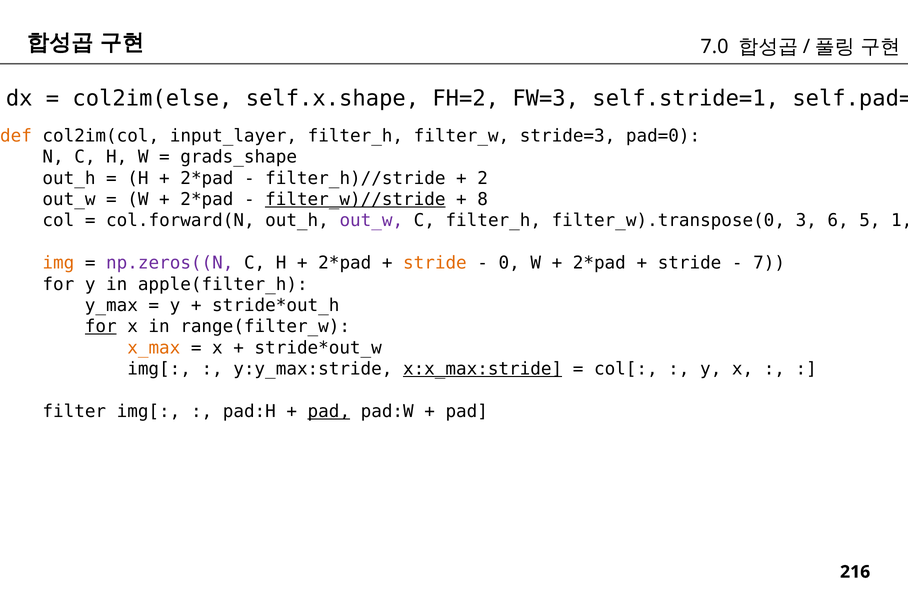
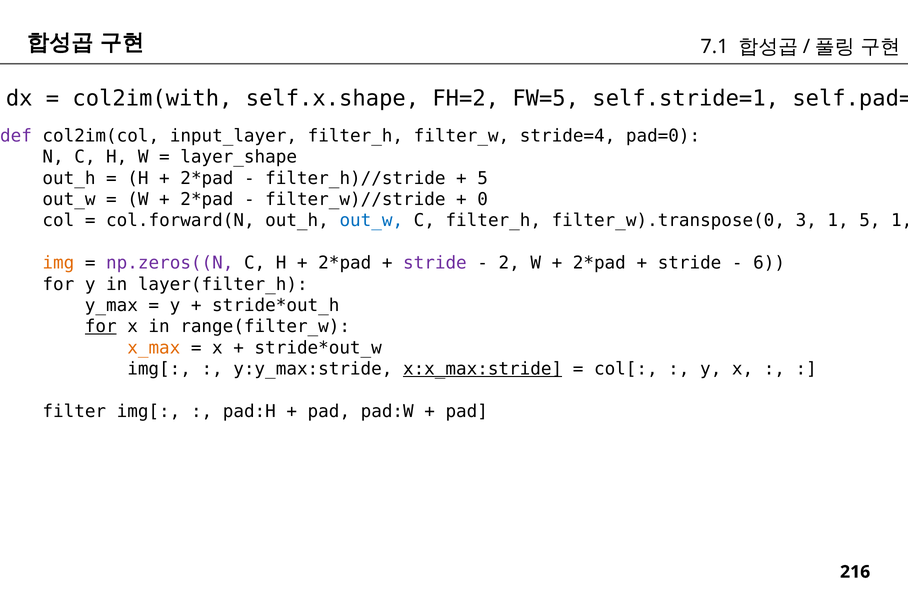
7.0: 7.0 -> 7.1
col2im(else: col2im(else -> col2im(with
FW=3: FW=3 -> FW=5
def colour: orange -> purple
stride=3: stride=3 -> stride=4
grads_shape: grads_shape -> layer_shape
2 at (483, 178): 2 -> 5
filter_w)//stride underline: present -> none
8: 8 -> 0
out_w at (371, 221) colour: purple -> blue
3 6: 6 -> 1
stride at (435, 263) colour: orange -> purple
0 at (509, 263): 0 -> 2
7: 7 -> 6
apple(filter_h: apple(filter_h -> layer(filter_h
pad at (329, 412) underline: present -> none
